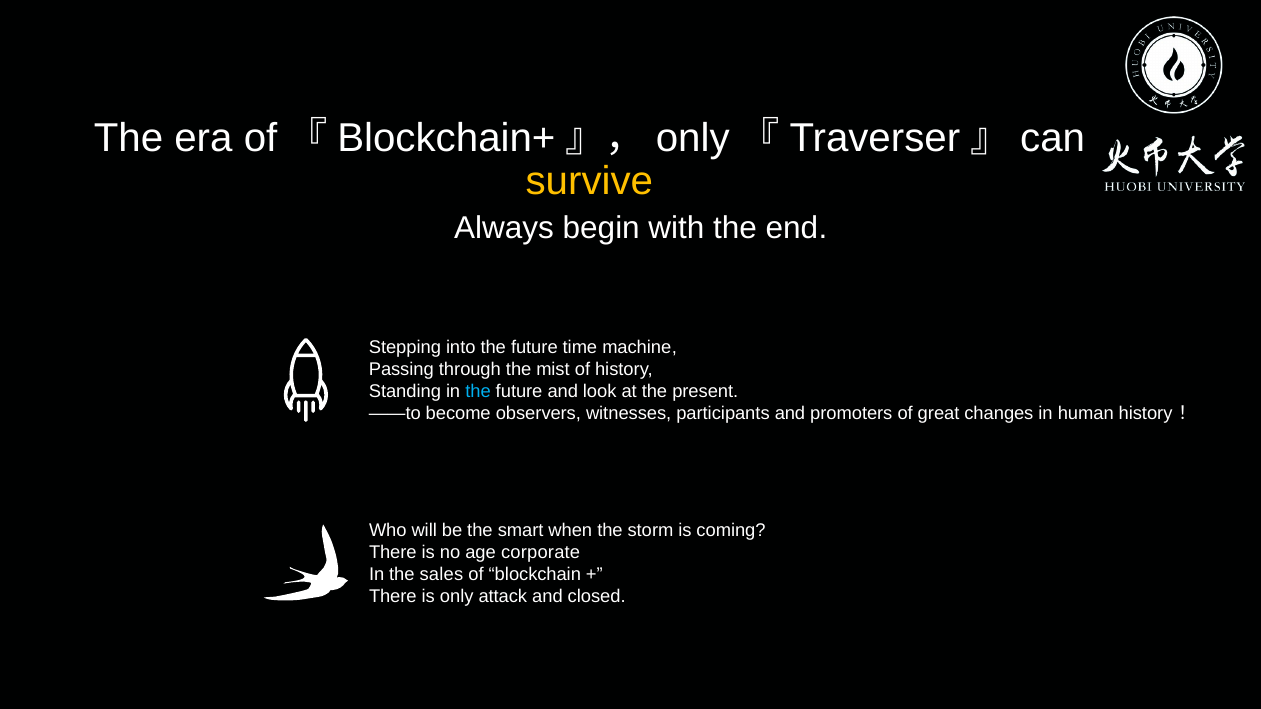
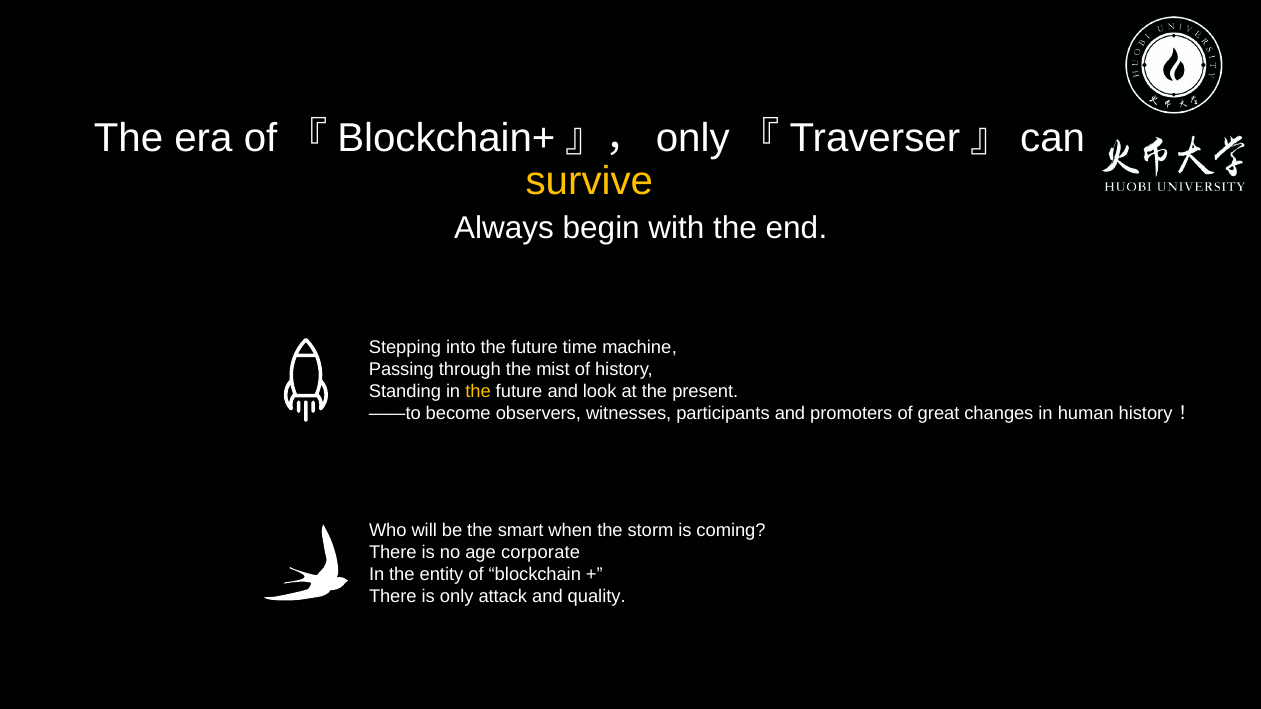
the at (478, 392) colour: light blue -> yellow
sales: sales -> entity
closed: closed -> quality
